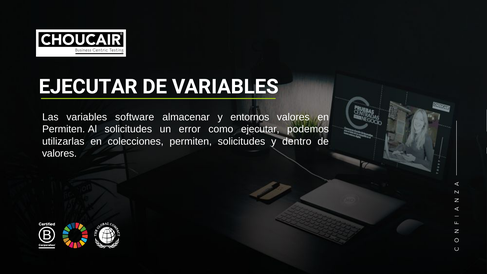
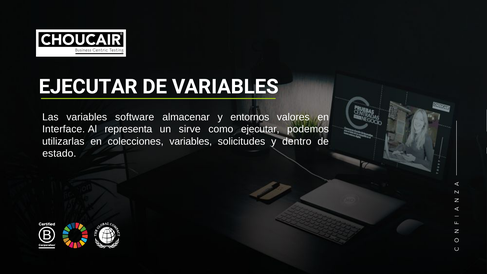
Permiten at (64, 129): Permiten -> Interface
Al solicitudes: solicitudes -> representa
error: error -> sirve
colecciones permiten: permiten -> variables
valores at (59, 154): valores -> estado
